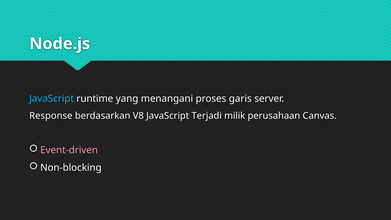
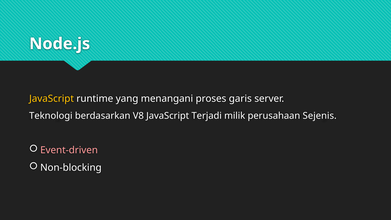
JavaScript at (52, 99) colour: light blue -> yellow
Response: Response -> Teknologi
Canvas: Canvas -> Sejenis
